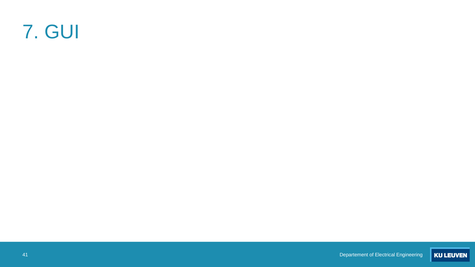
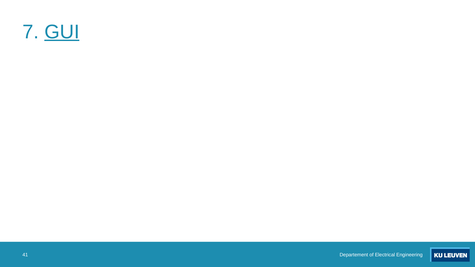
GUI underline: none -> present
